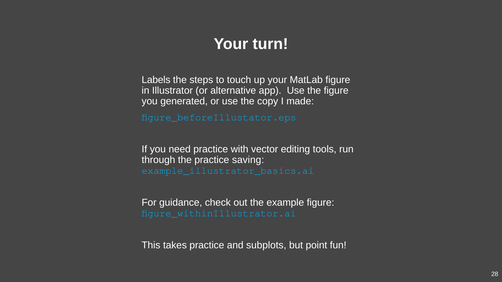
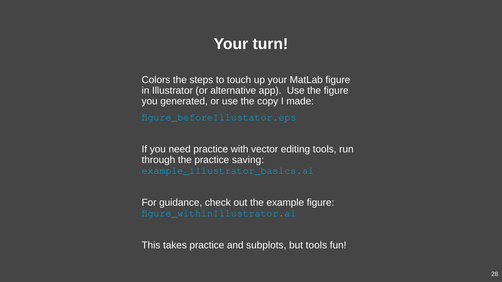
Labels: Labels -> Colors
but point: point -> tools
